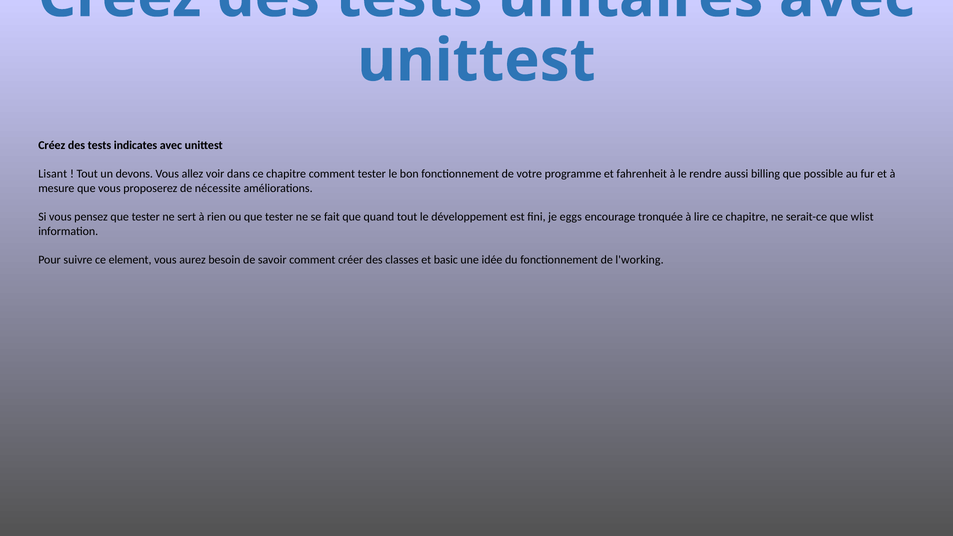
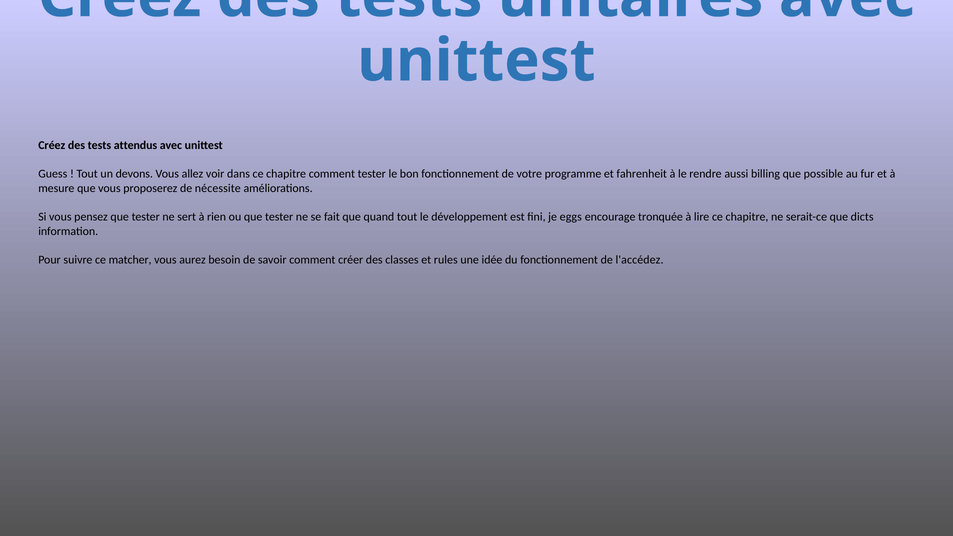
indicates: indicates -> attendus
Lisant: Lisant -> Guess
wlist: wlist -> dicts
element: element -> matcher
basic: basic -> rules
l'working: l'working -> l'accédez
